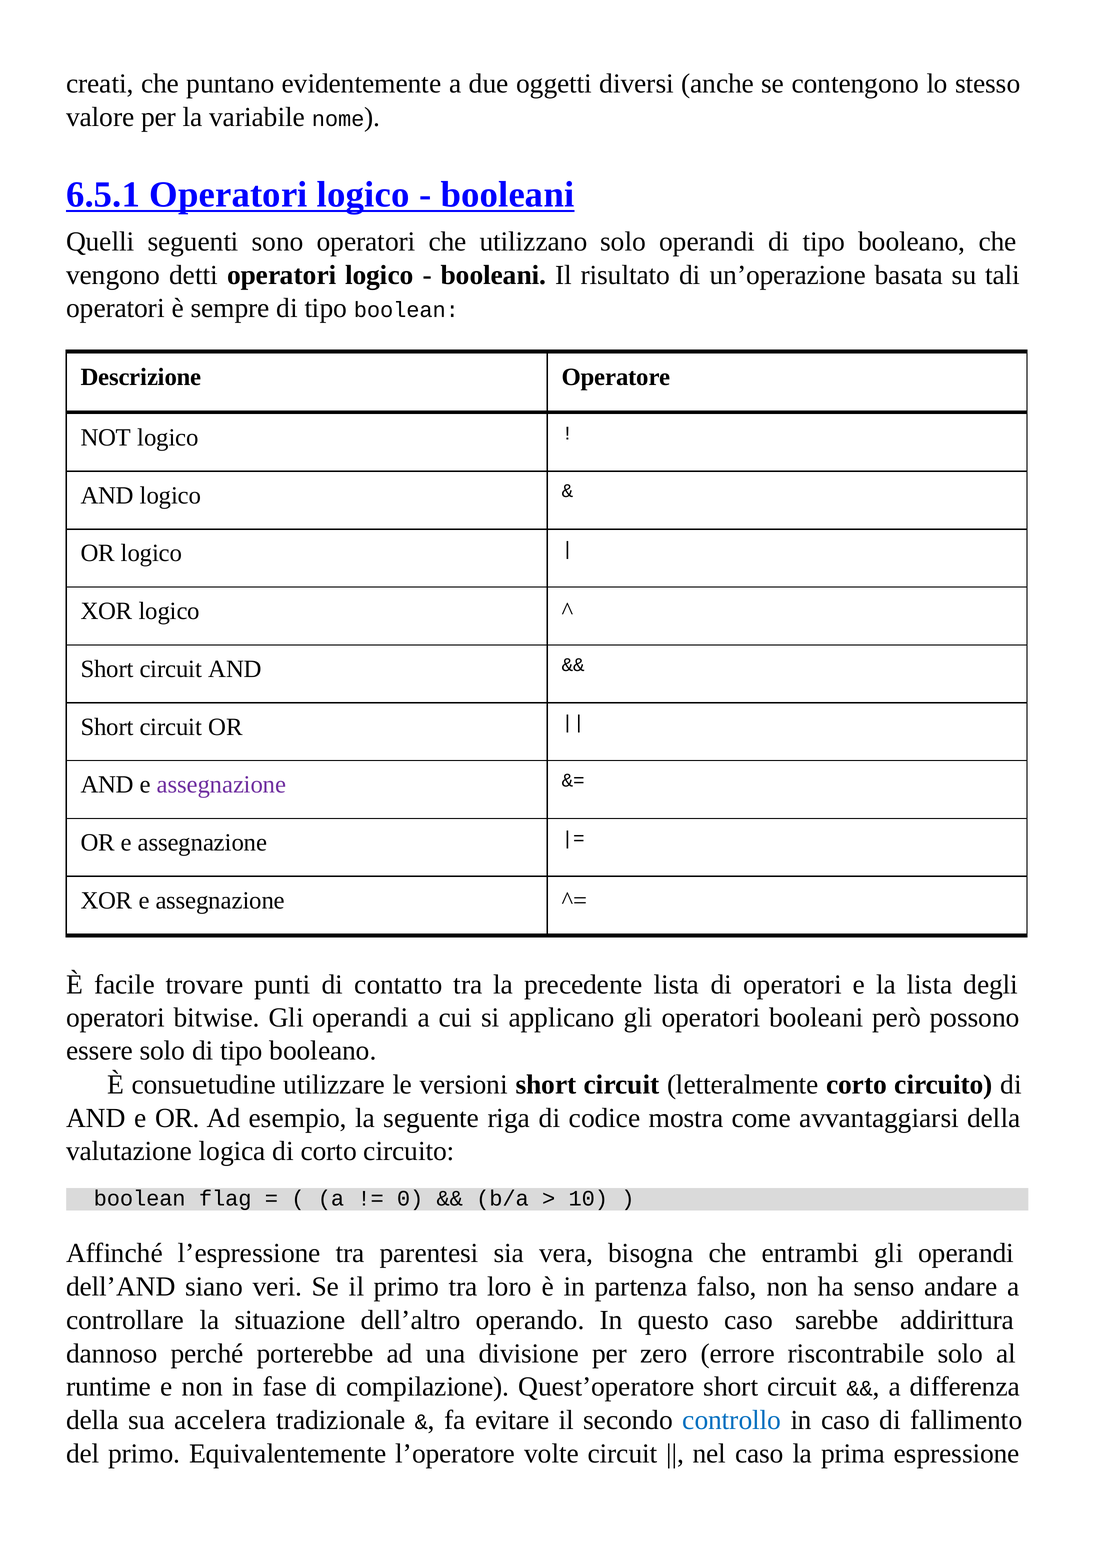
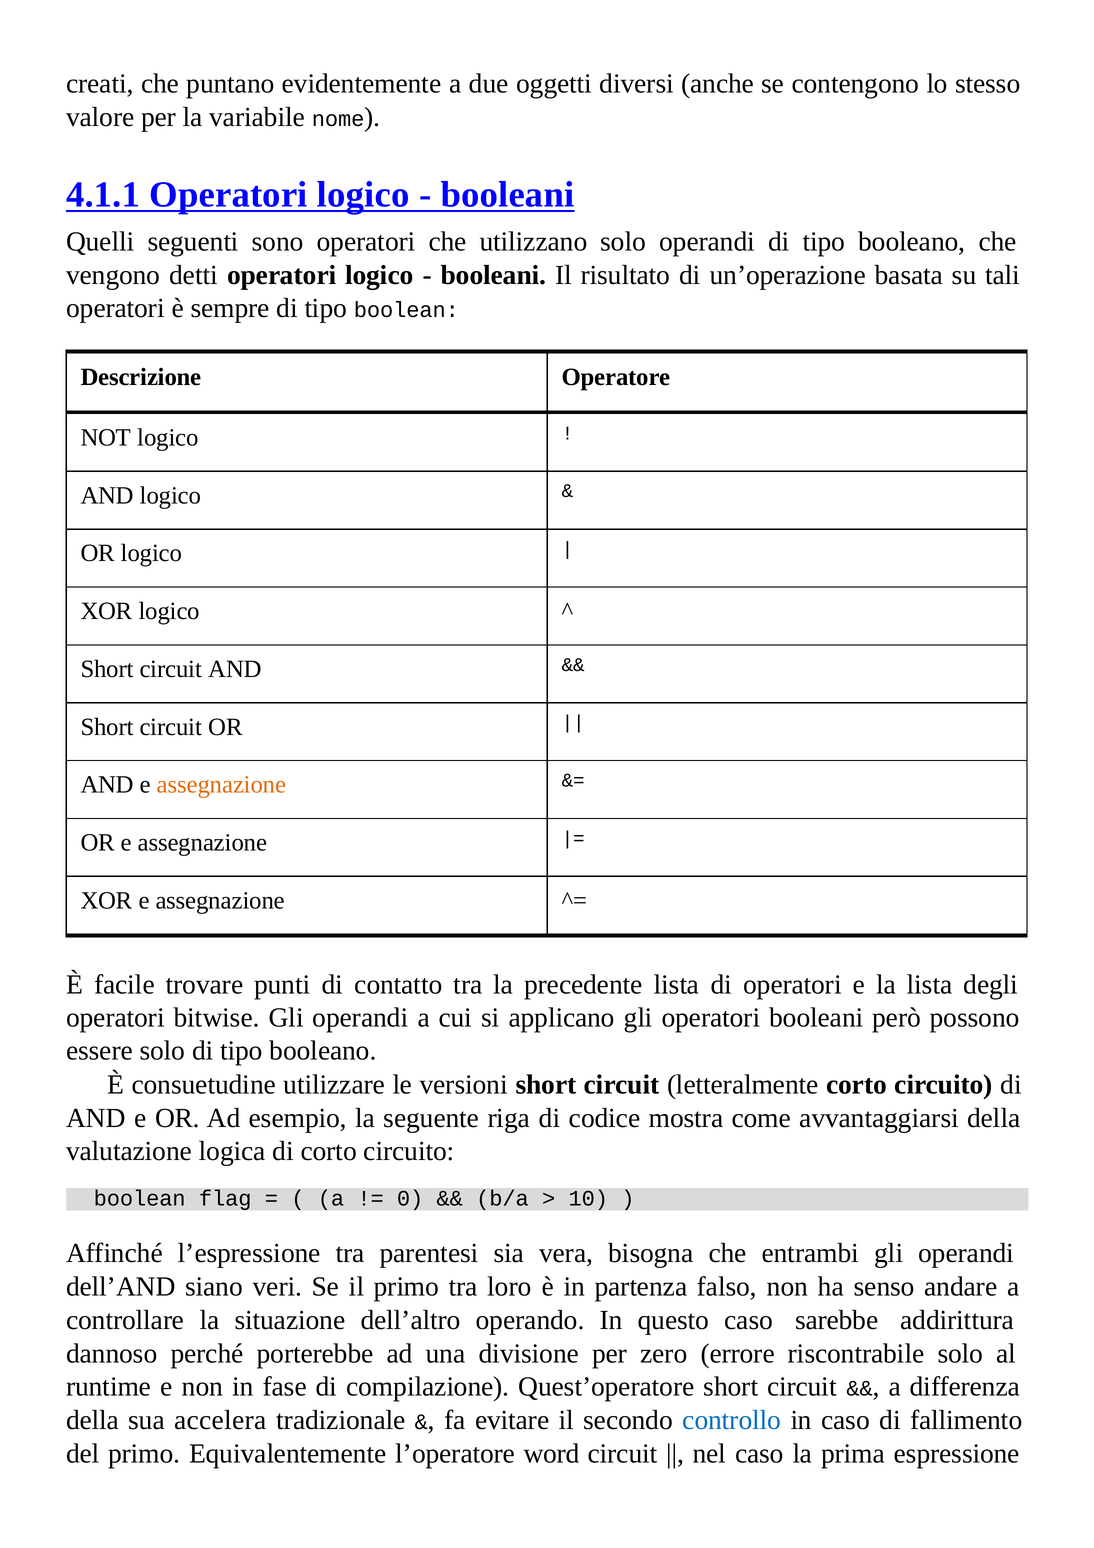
6.5.1: 6.5.1 -> 4.1.1
assegnazione at (222, 785) colour: purple -> orange
volte: volte -> word
